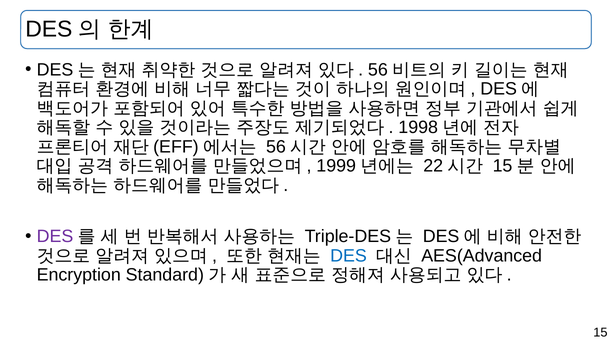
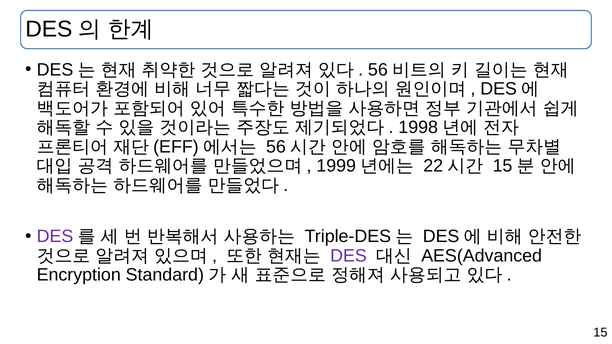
DES at (349, 256) colour: blue -> purple
